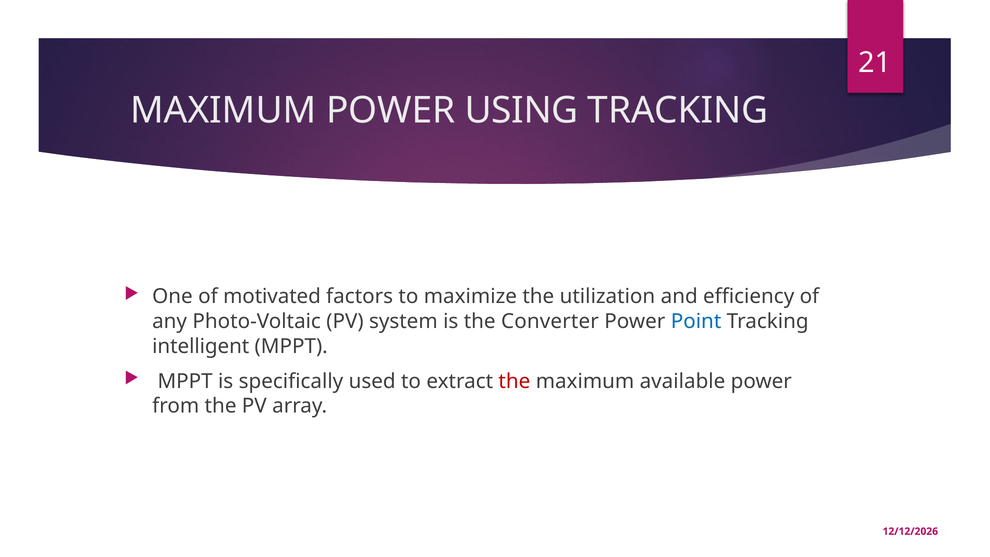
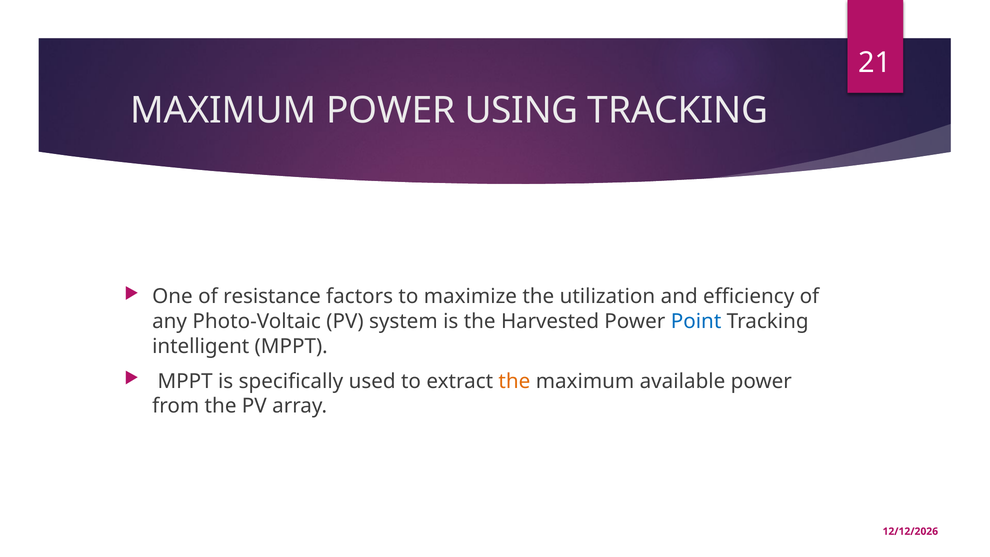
motivated: motivated -> resistance
Converter: Converter -> Harvested
the at (514, 381) colour: red -> orange
